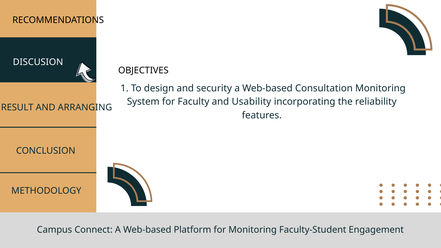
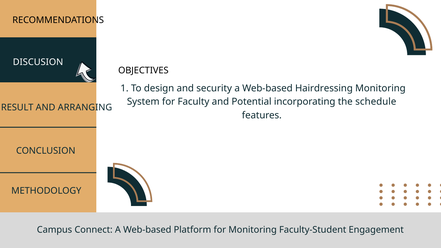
Consultation: Consultation -> Hairdressing
Usability: Usability -> Potential
reliability: reliability -> schedule
